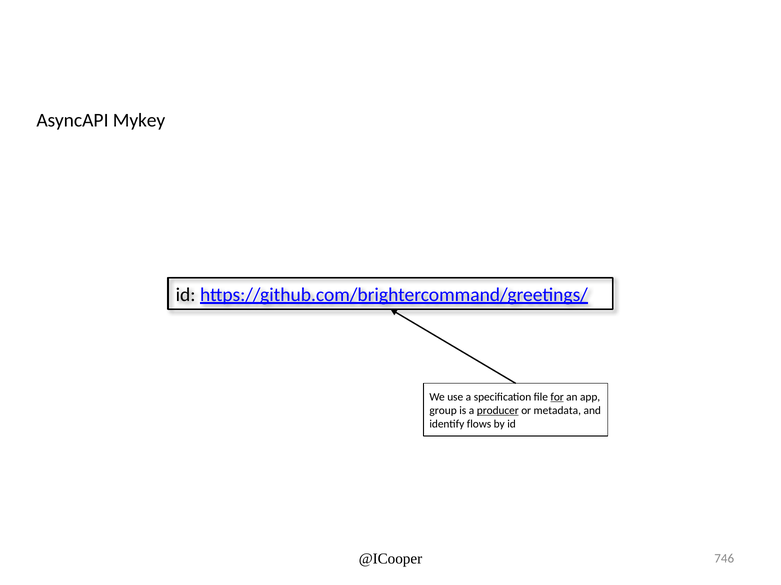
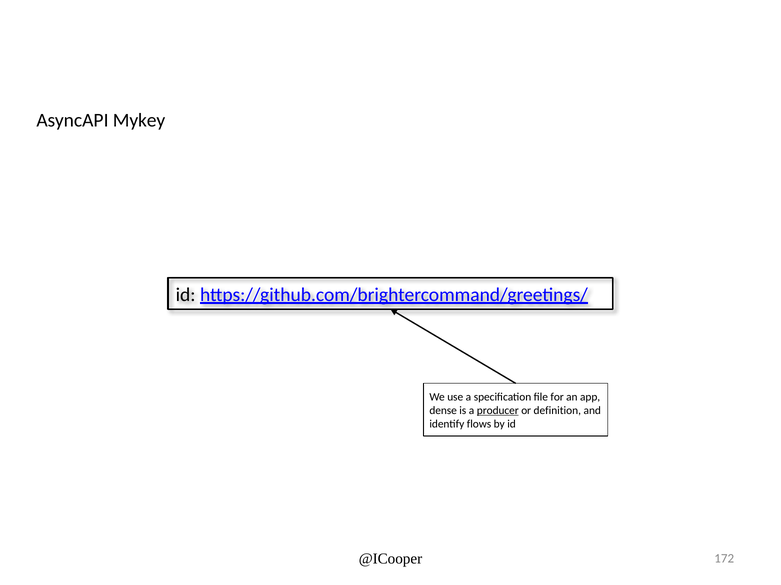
for underline: present -> none
group: group -> dense
metadata: metadata -> definition
746: 746 -> 172
